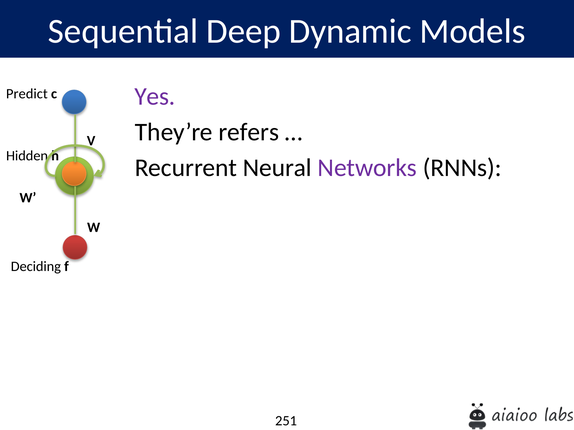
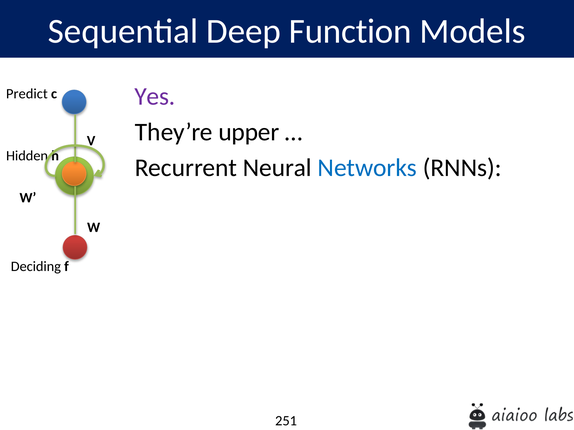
Dynamic: Dynamic -> Function
refers: refers -> upper
Networks colour: purple -> blue
